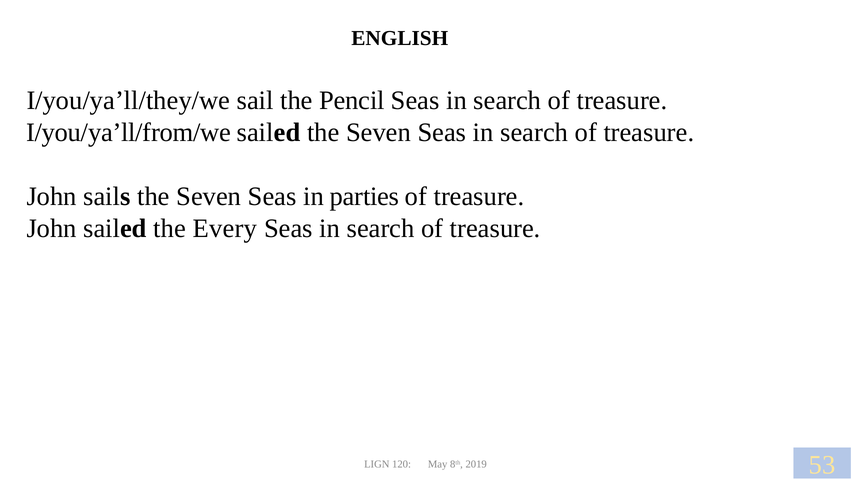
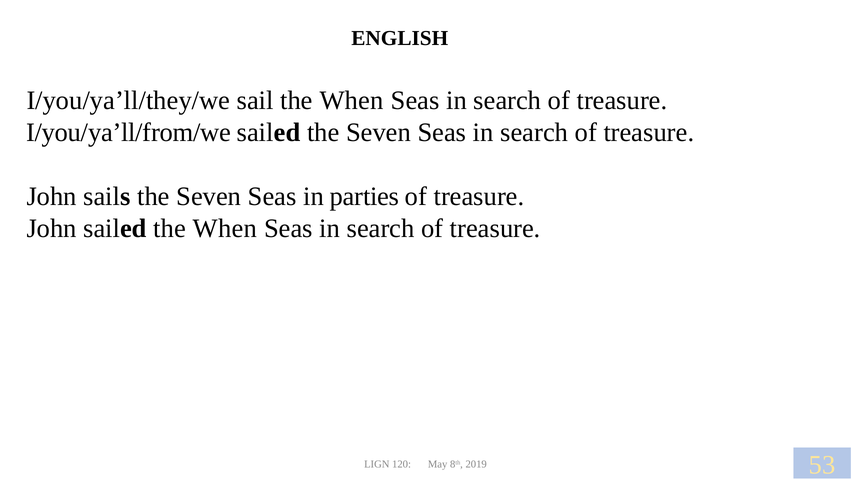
sail the Pencil: Pencil -> When
sailed the Every: Every -> When
